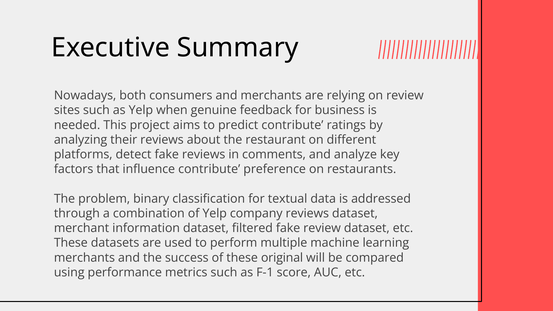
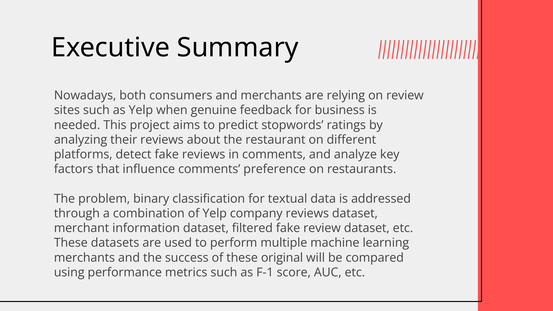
predict contribute: contribute -> stopwords
influence contribute: contribute -> comments
